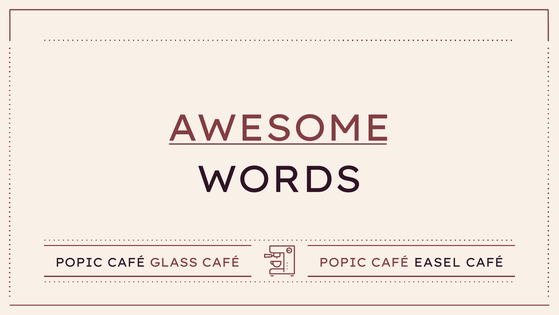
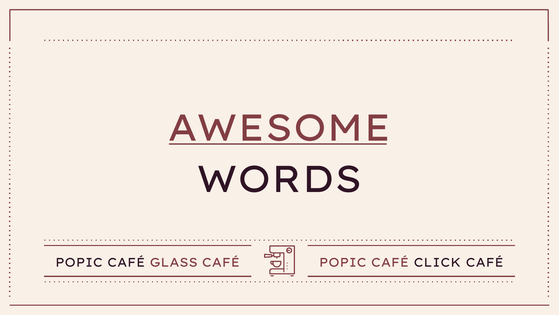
EASEL: EASEL -> CLICK
